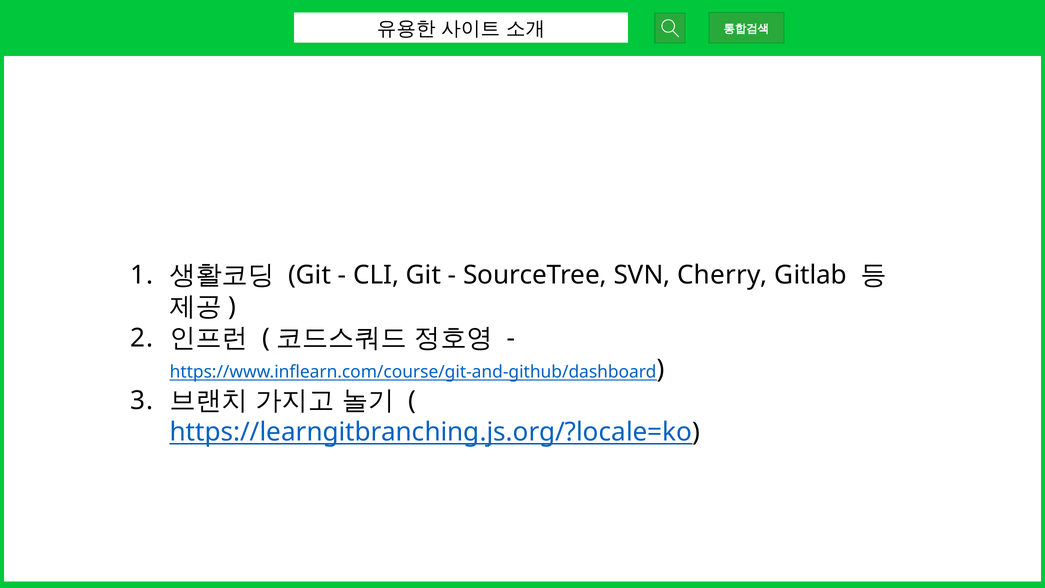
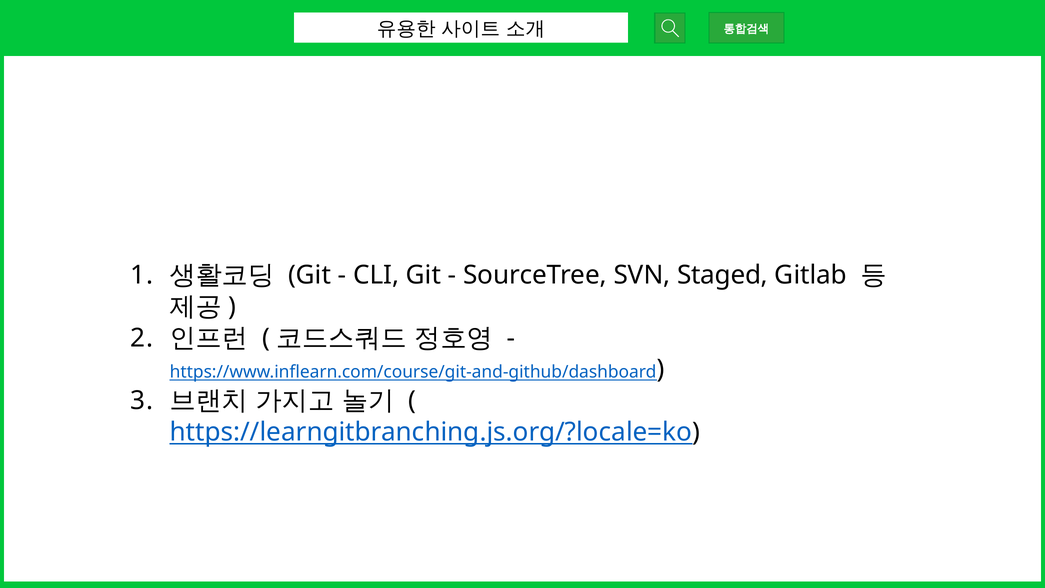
Cherry: Cherry -> Staged
